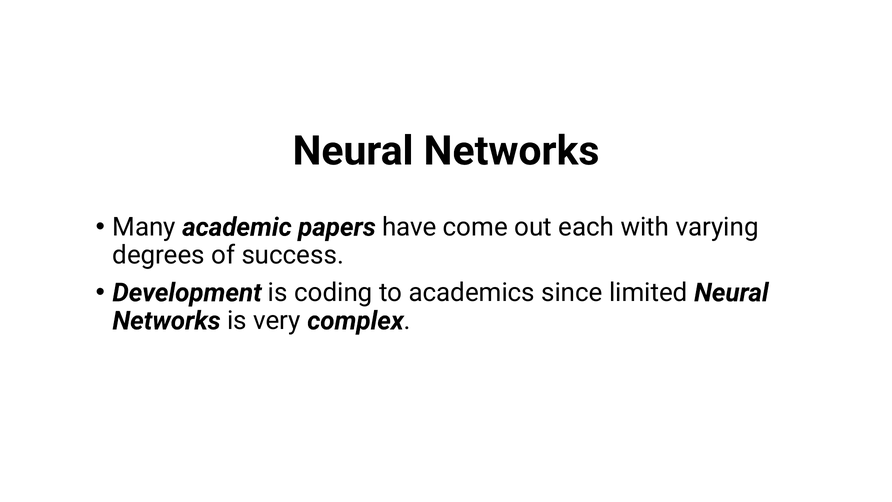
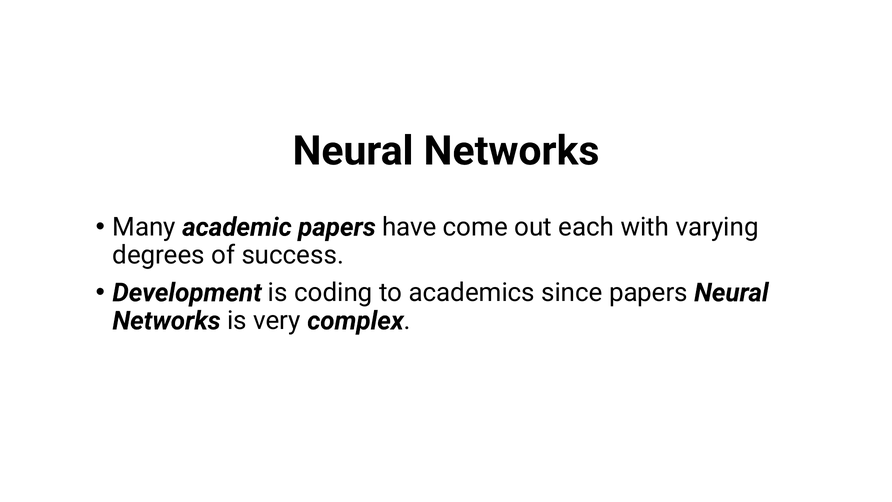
since limited: limited -> papers
